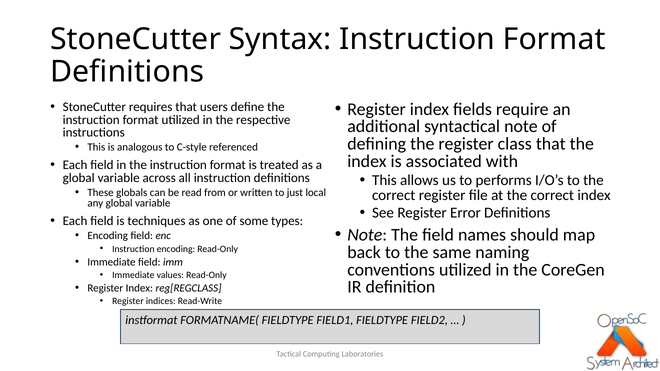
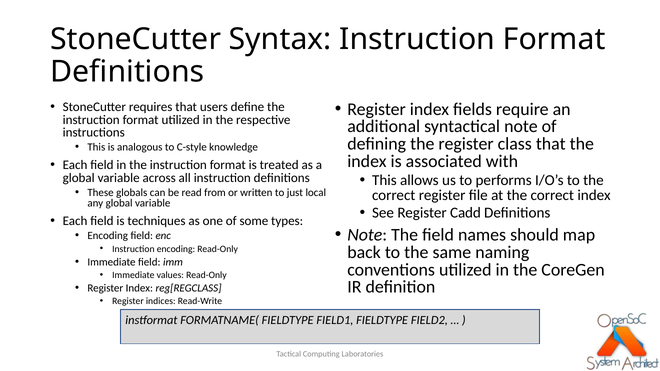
referenced: referenced -> knowledge
Error: Error -> Cadd
